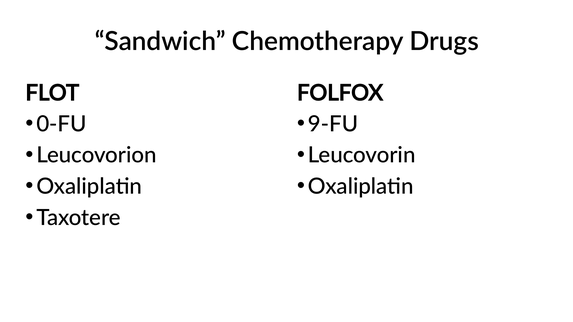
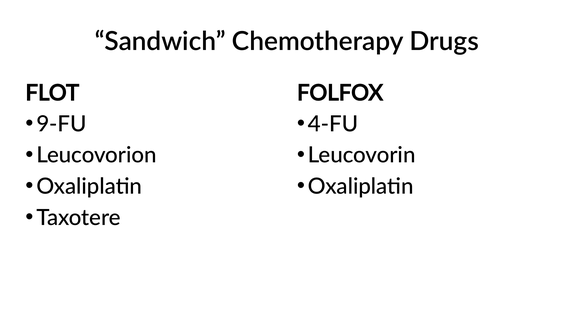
0-FU: 0-FU -> 9-FU
9-FU: 9-FU -> 4-FU
